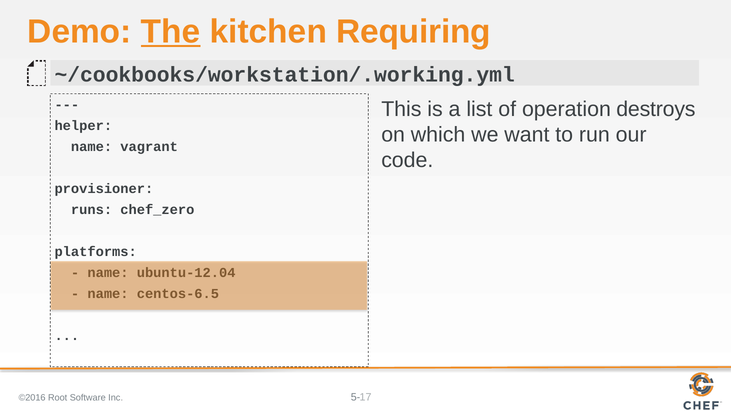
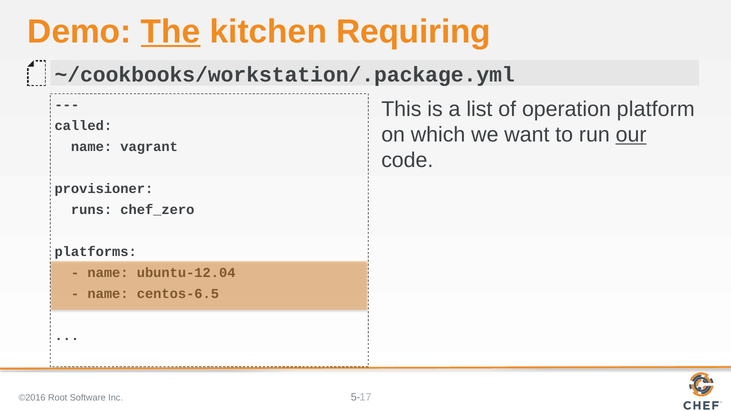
~/cookbooks/workstation/.working.yml: ~/cookbooks/workstation/.working.yml -> ~/cookbooks/workstation/.package.yml
destroys: destroys -> platform
helper: helper -> called
our underline: none -> present
